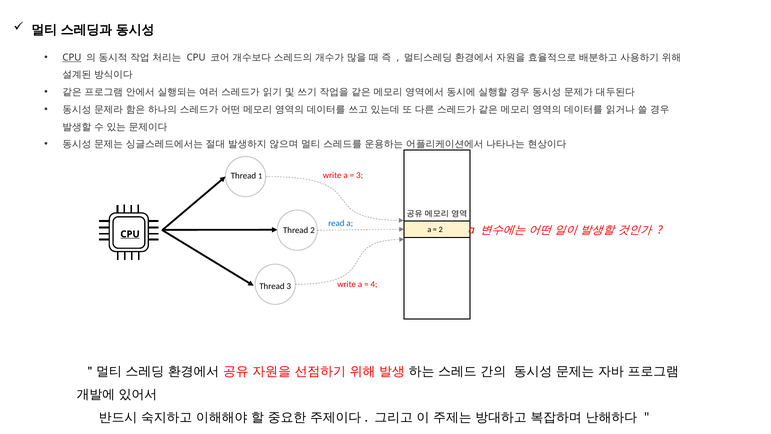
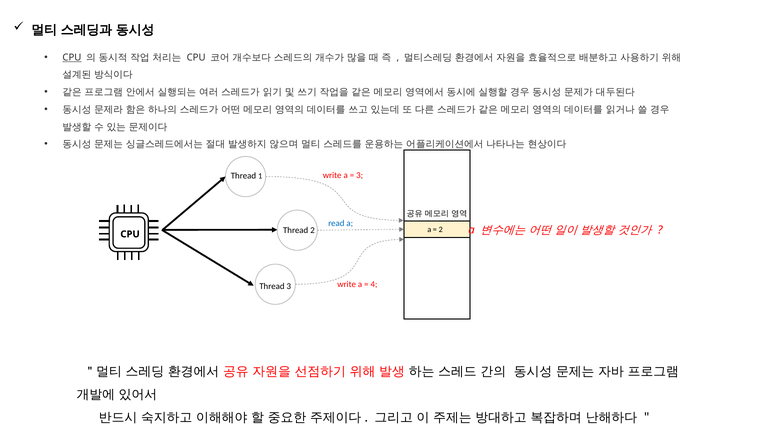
CPU at (130, 234) underline: present -> none
